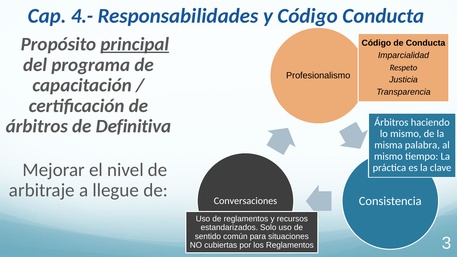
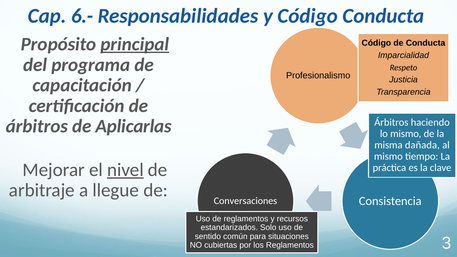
4.-: 4.- -> 6.-
Definitiva: Definitiva -> Aplicarlas
palabra: palabra -> dañada
nivel underline: none -> present
